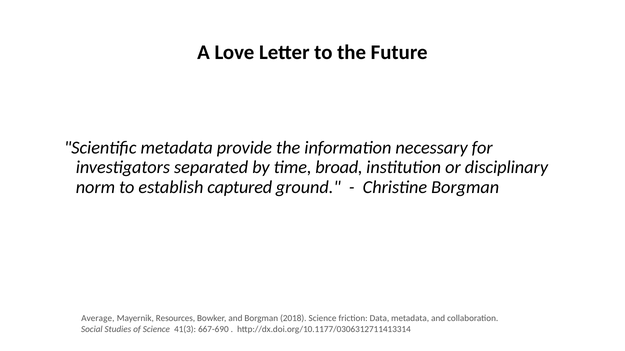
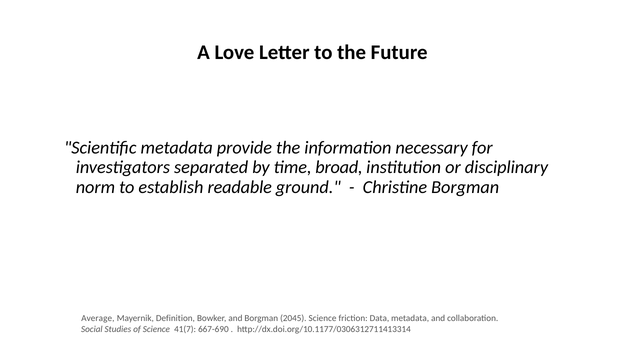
captured: captured -> readable
Resources: Resources -> Definition
2018: 2018 -> 2045
41(3: 41(3 -> 41(7
